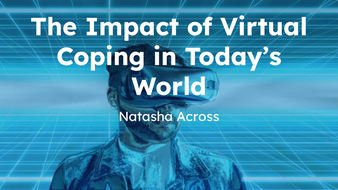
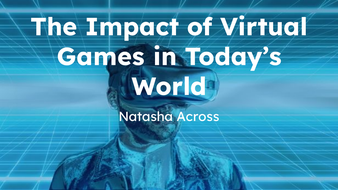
Coping: Coping -> Games
